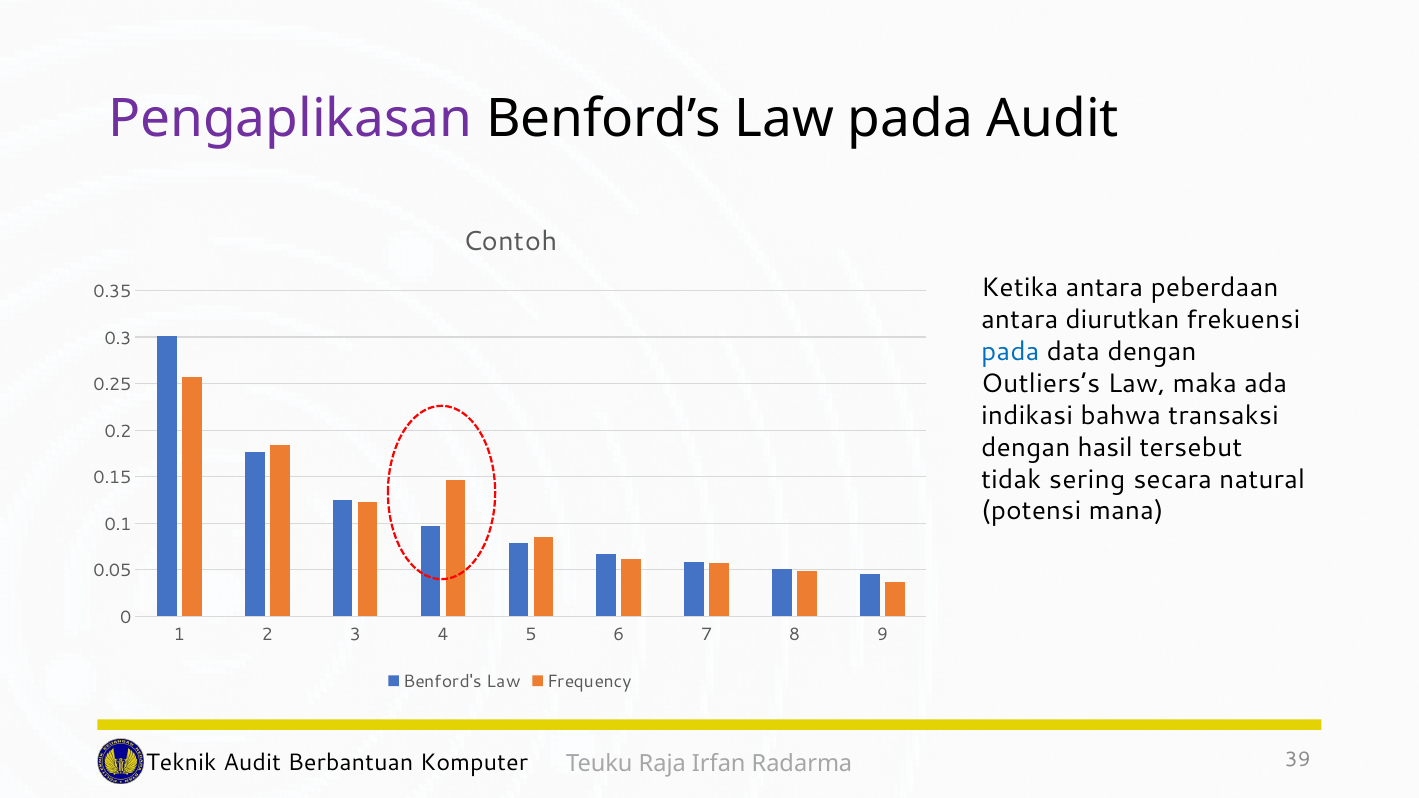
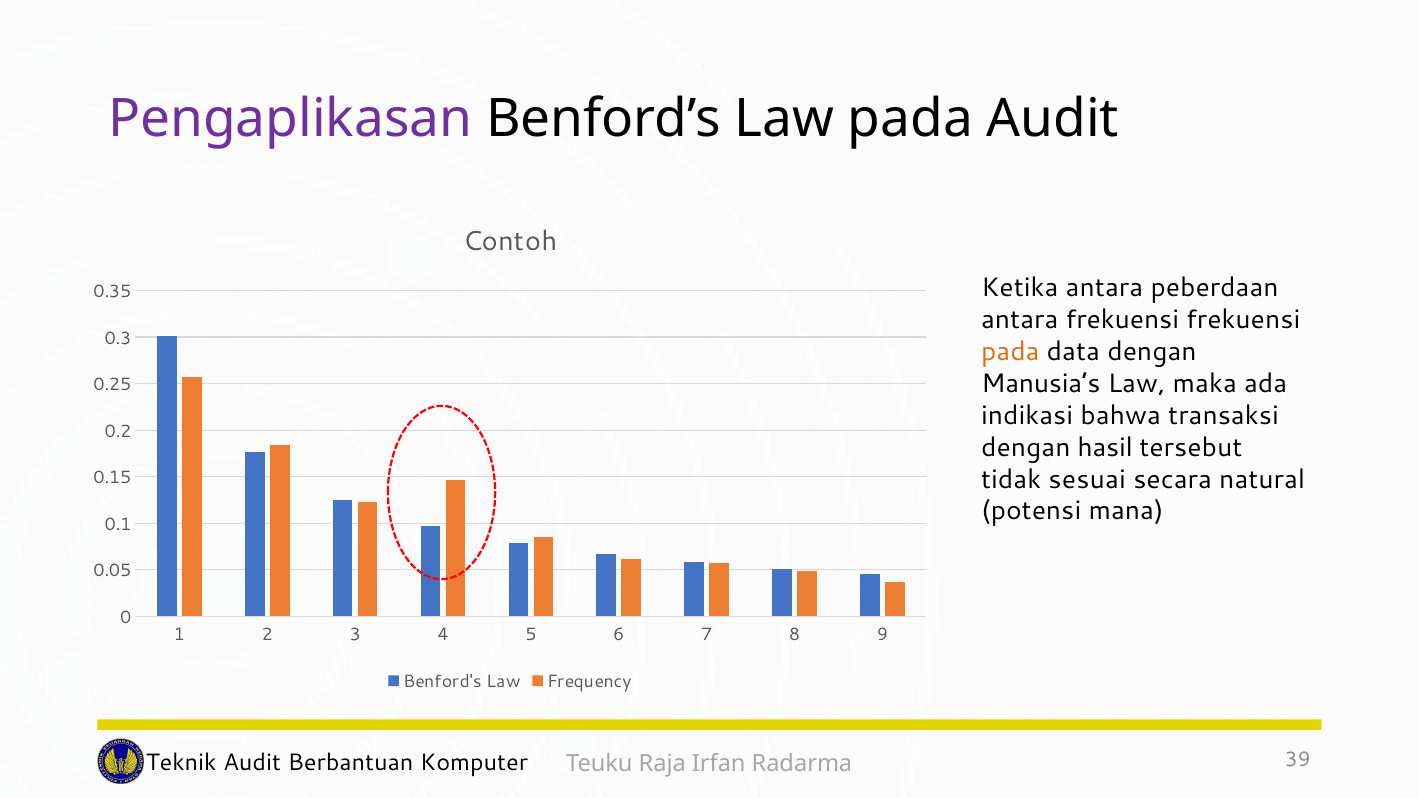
antara diurutkan: diurutkan -> frekuensi
pada at (1010, 352) colour: blue -> orange
Outliers’s: Outliers’s -> Manusia’s
sering: sering -> sesuai
